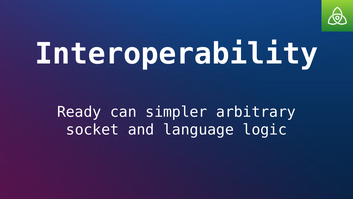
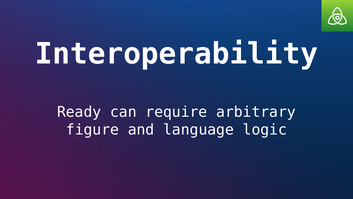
simpler: simpler -> require
socket: socket -> figure
